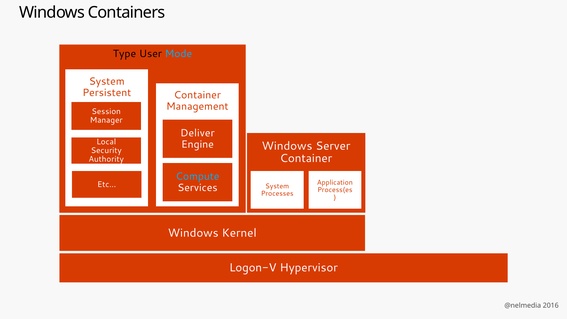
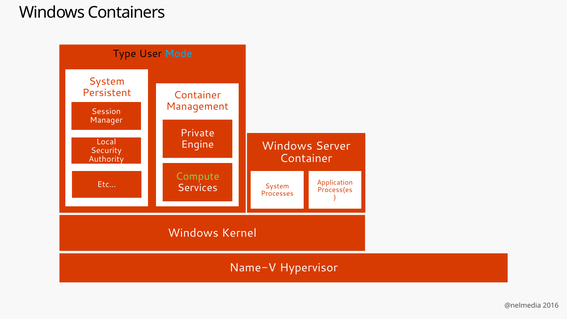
Deliver: Deliver -> Private
Compute colour: light blue -> light green
Logon-V: Logon-V -> Name-V
